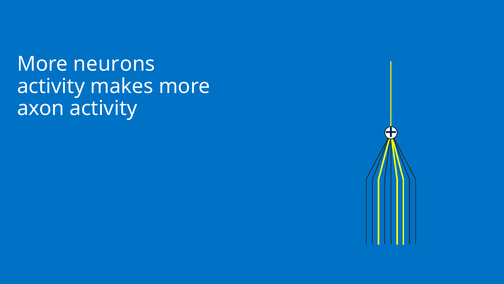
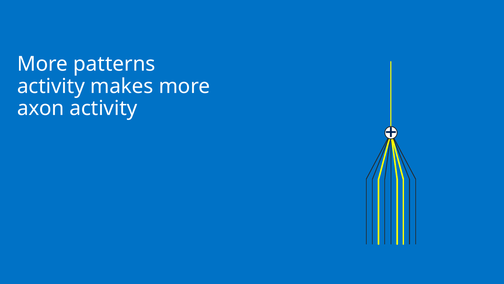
neurons: neurons -> patterns
